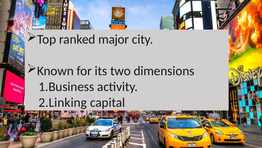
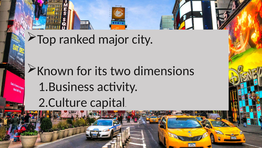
2.Linking: 2.Linking -> 2.Culture
